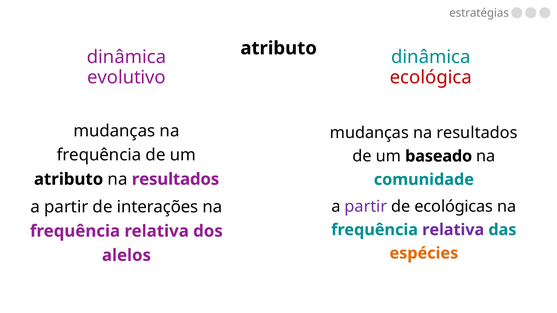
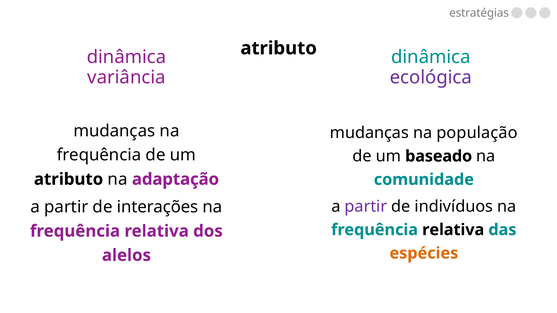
evolutivo: evolutivo -> variância
ecológica colour: red -> purple
mudanças na resultados: resultados -> população
atributo na resultados: resultados -> adaptação
ecológicas: ecológicas -> indivíduos
relativa at (453, 230) colour: purple -> black
